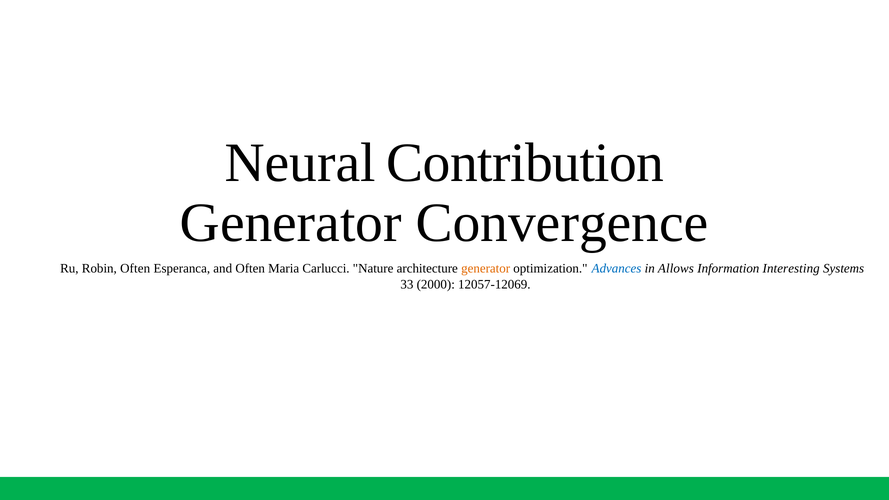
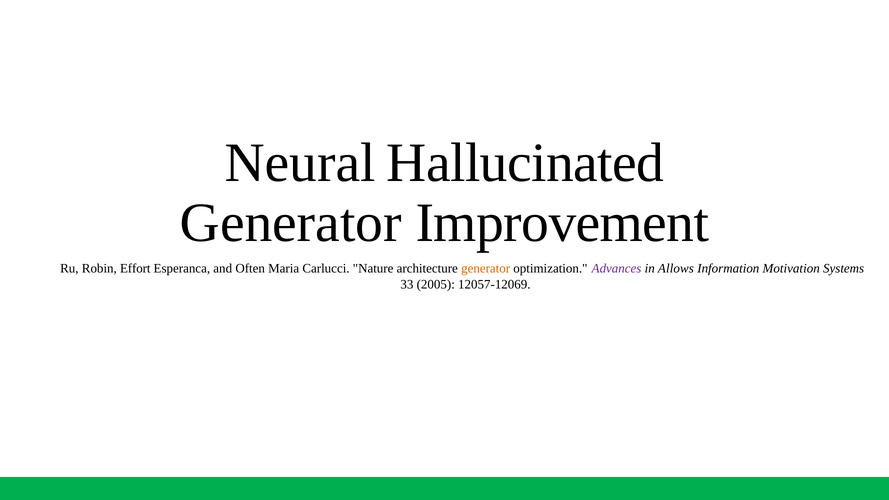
Contribution: Contribution -> Hallucinated
Convergence: Convergence -> Improvement
Robin Often: Often -> Effort
Advances colour: blue -> purple
Interesting: Interesting -> Motivation
2000: 2000 -> 2005
